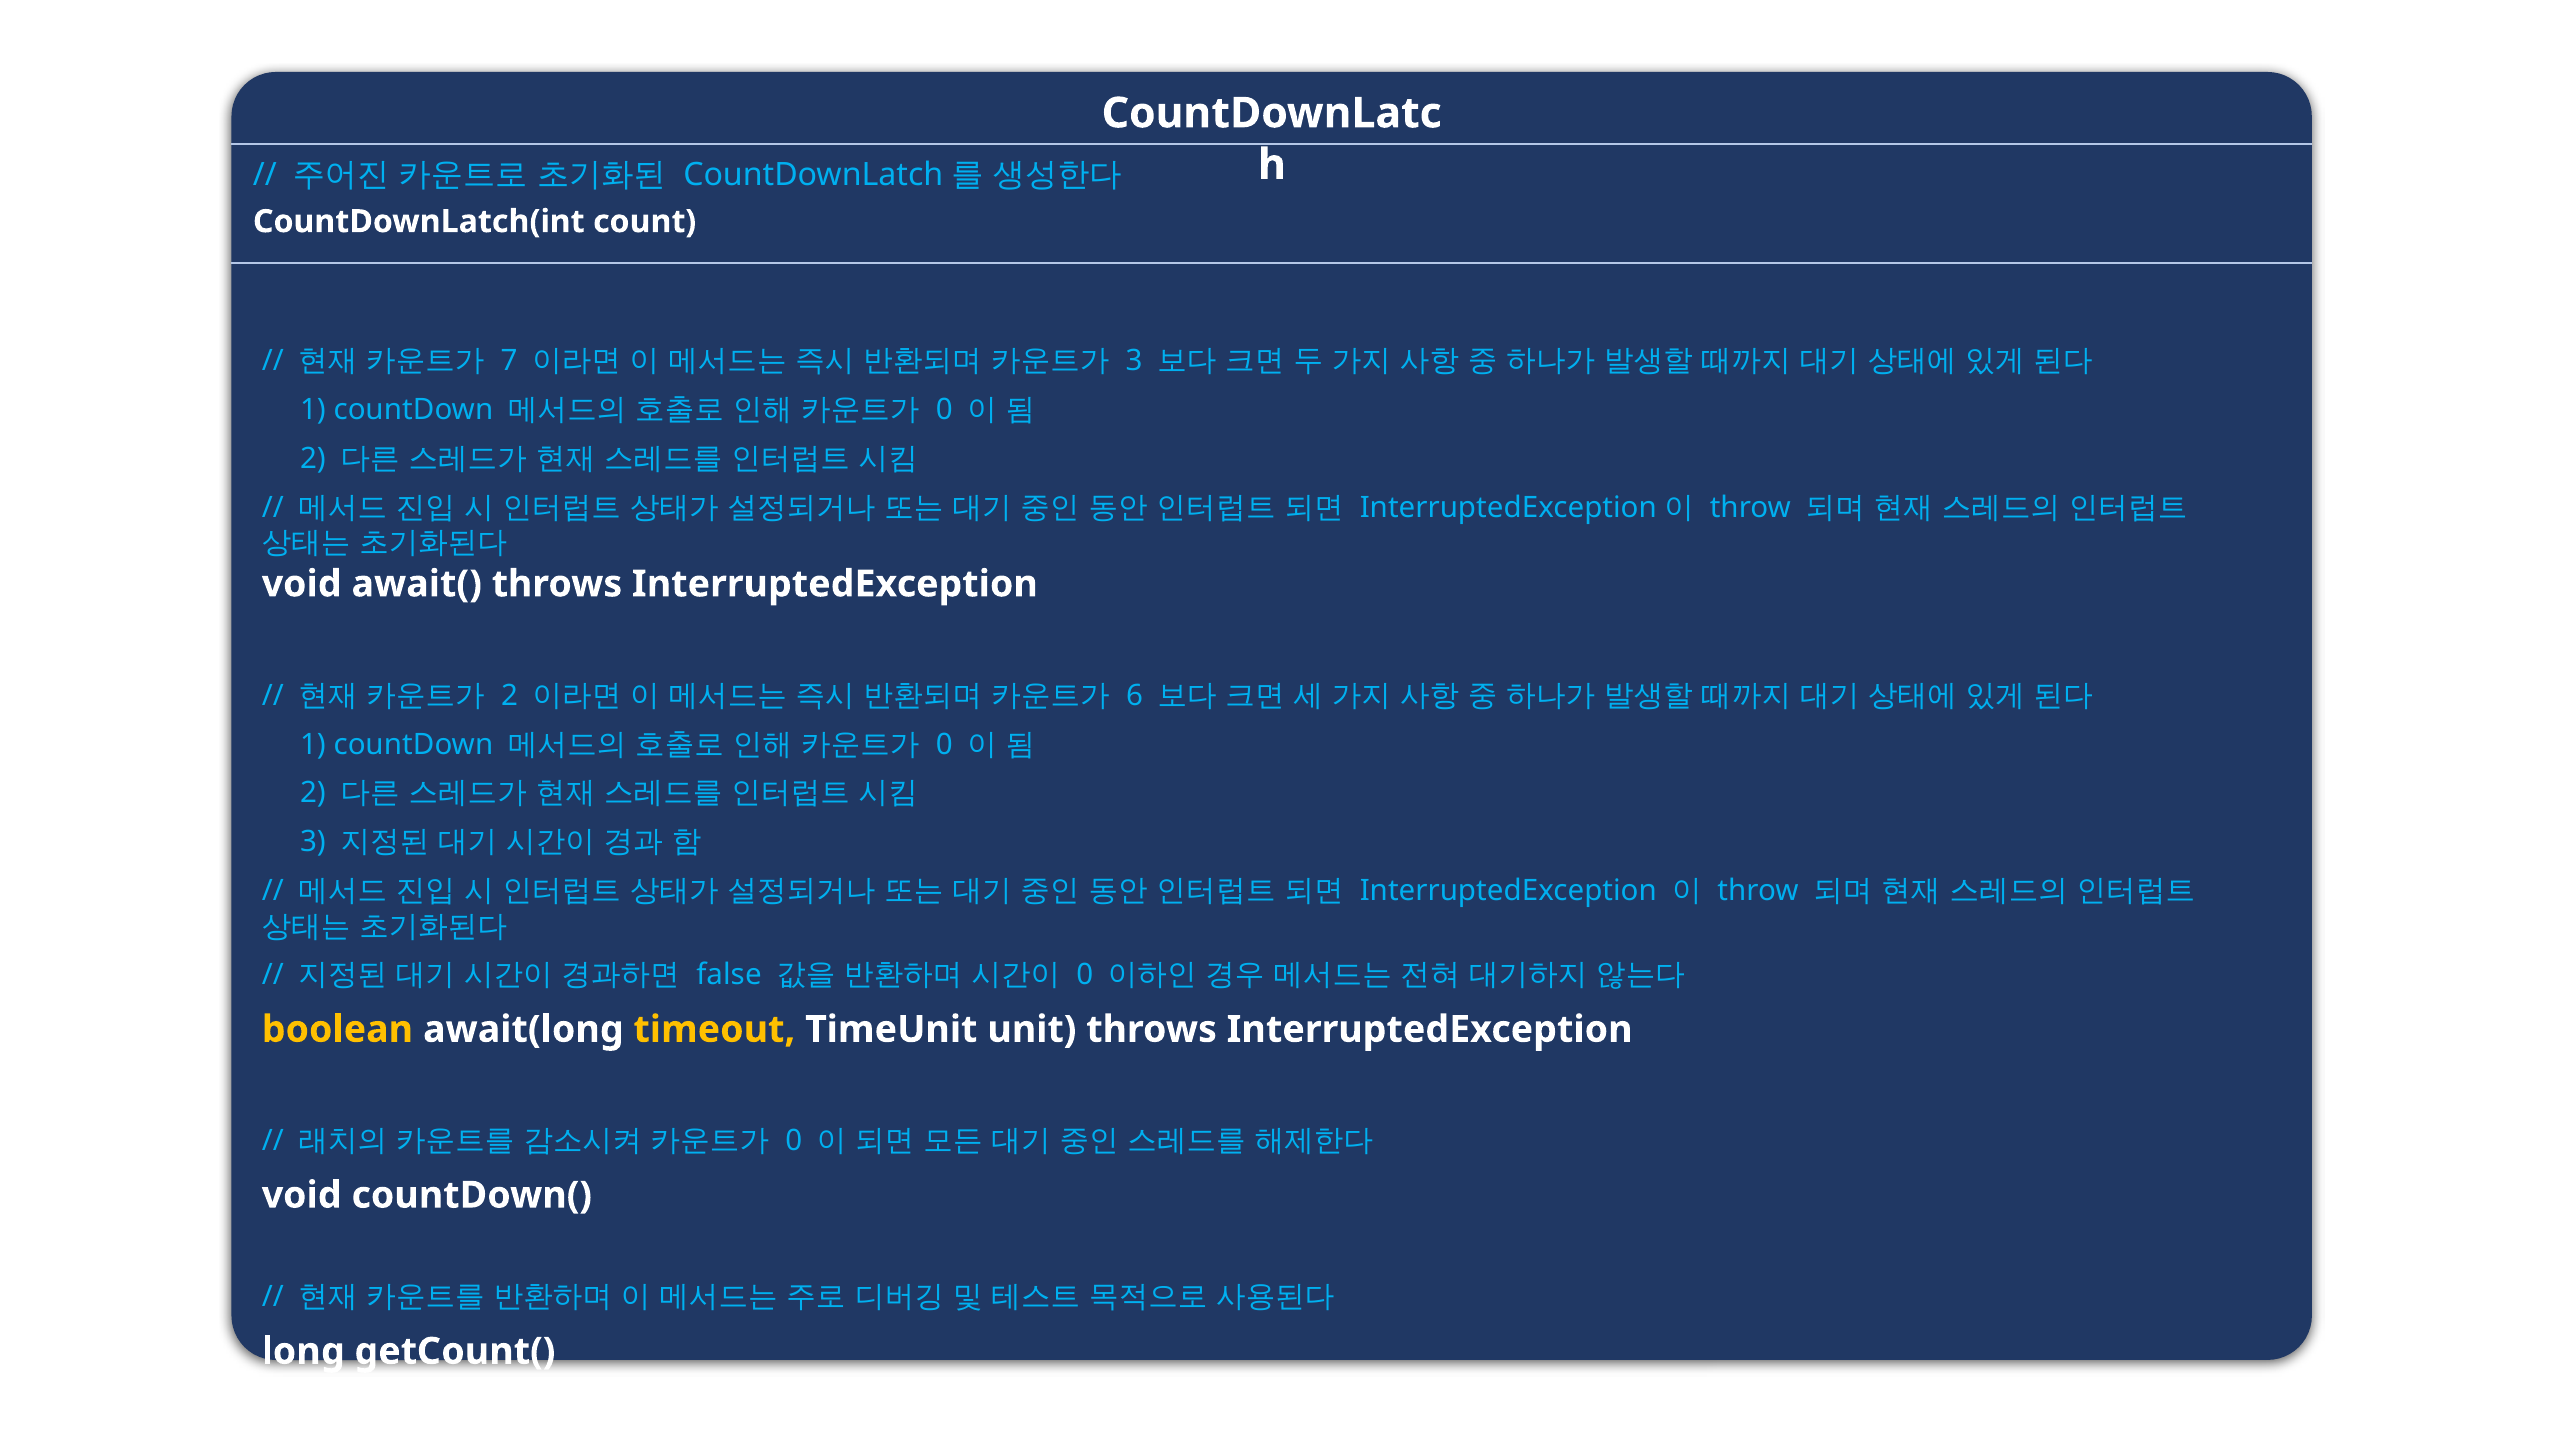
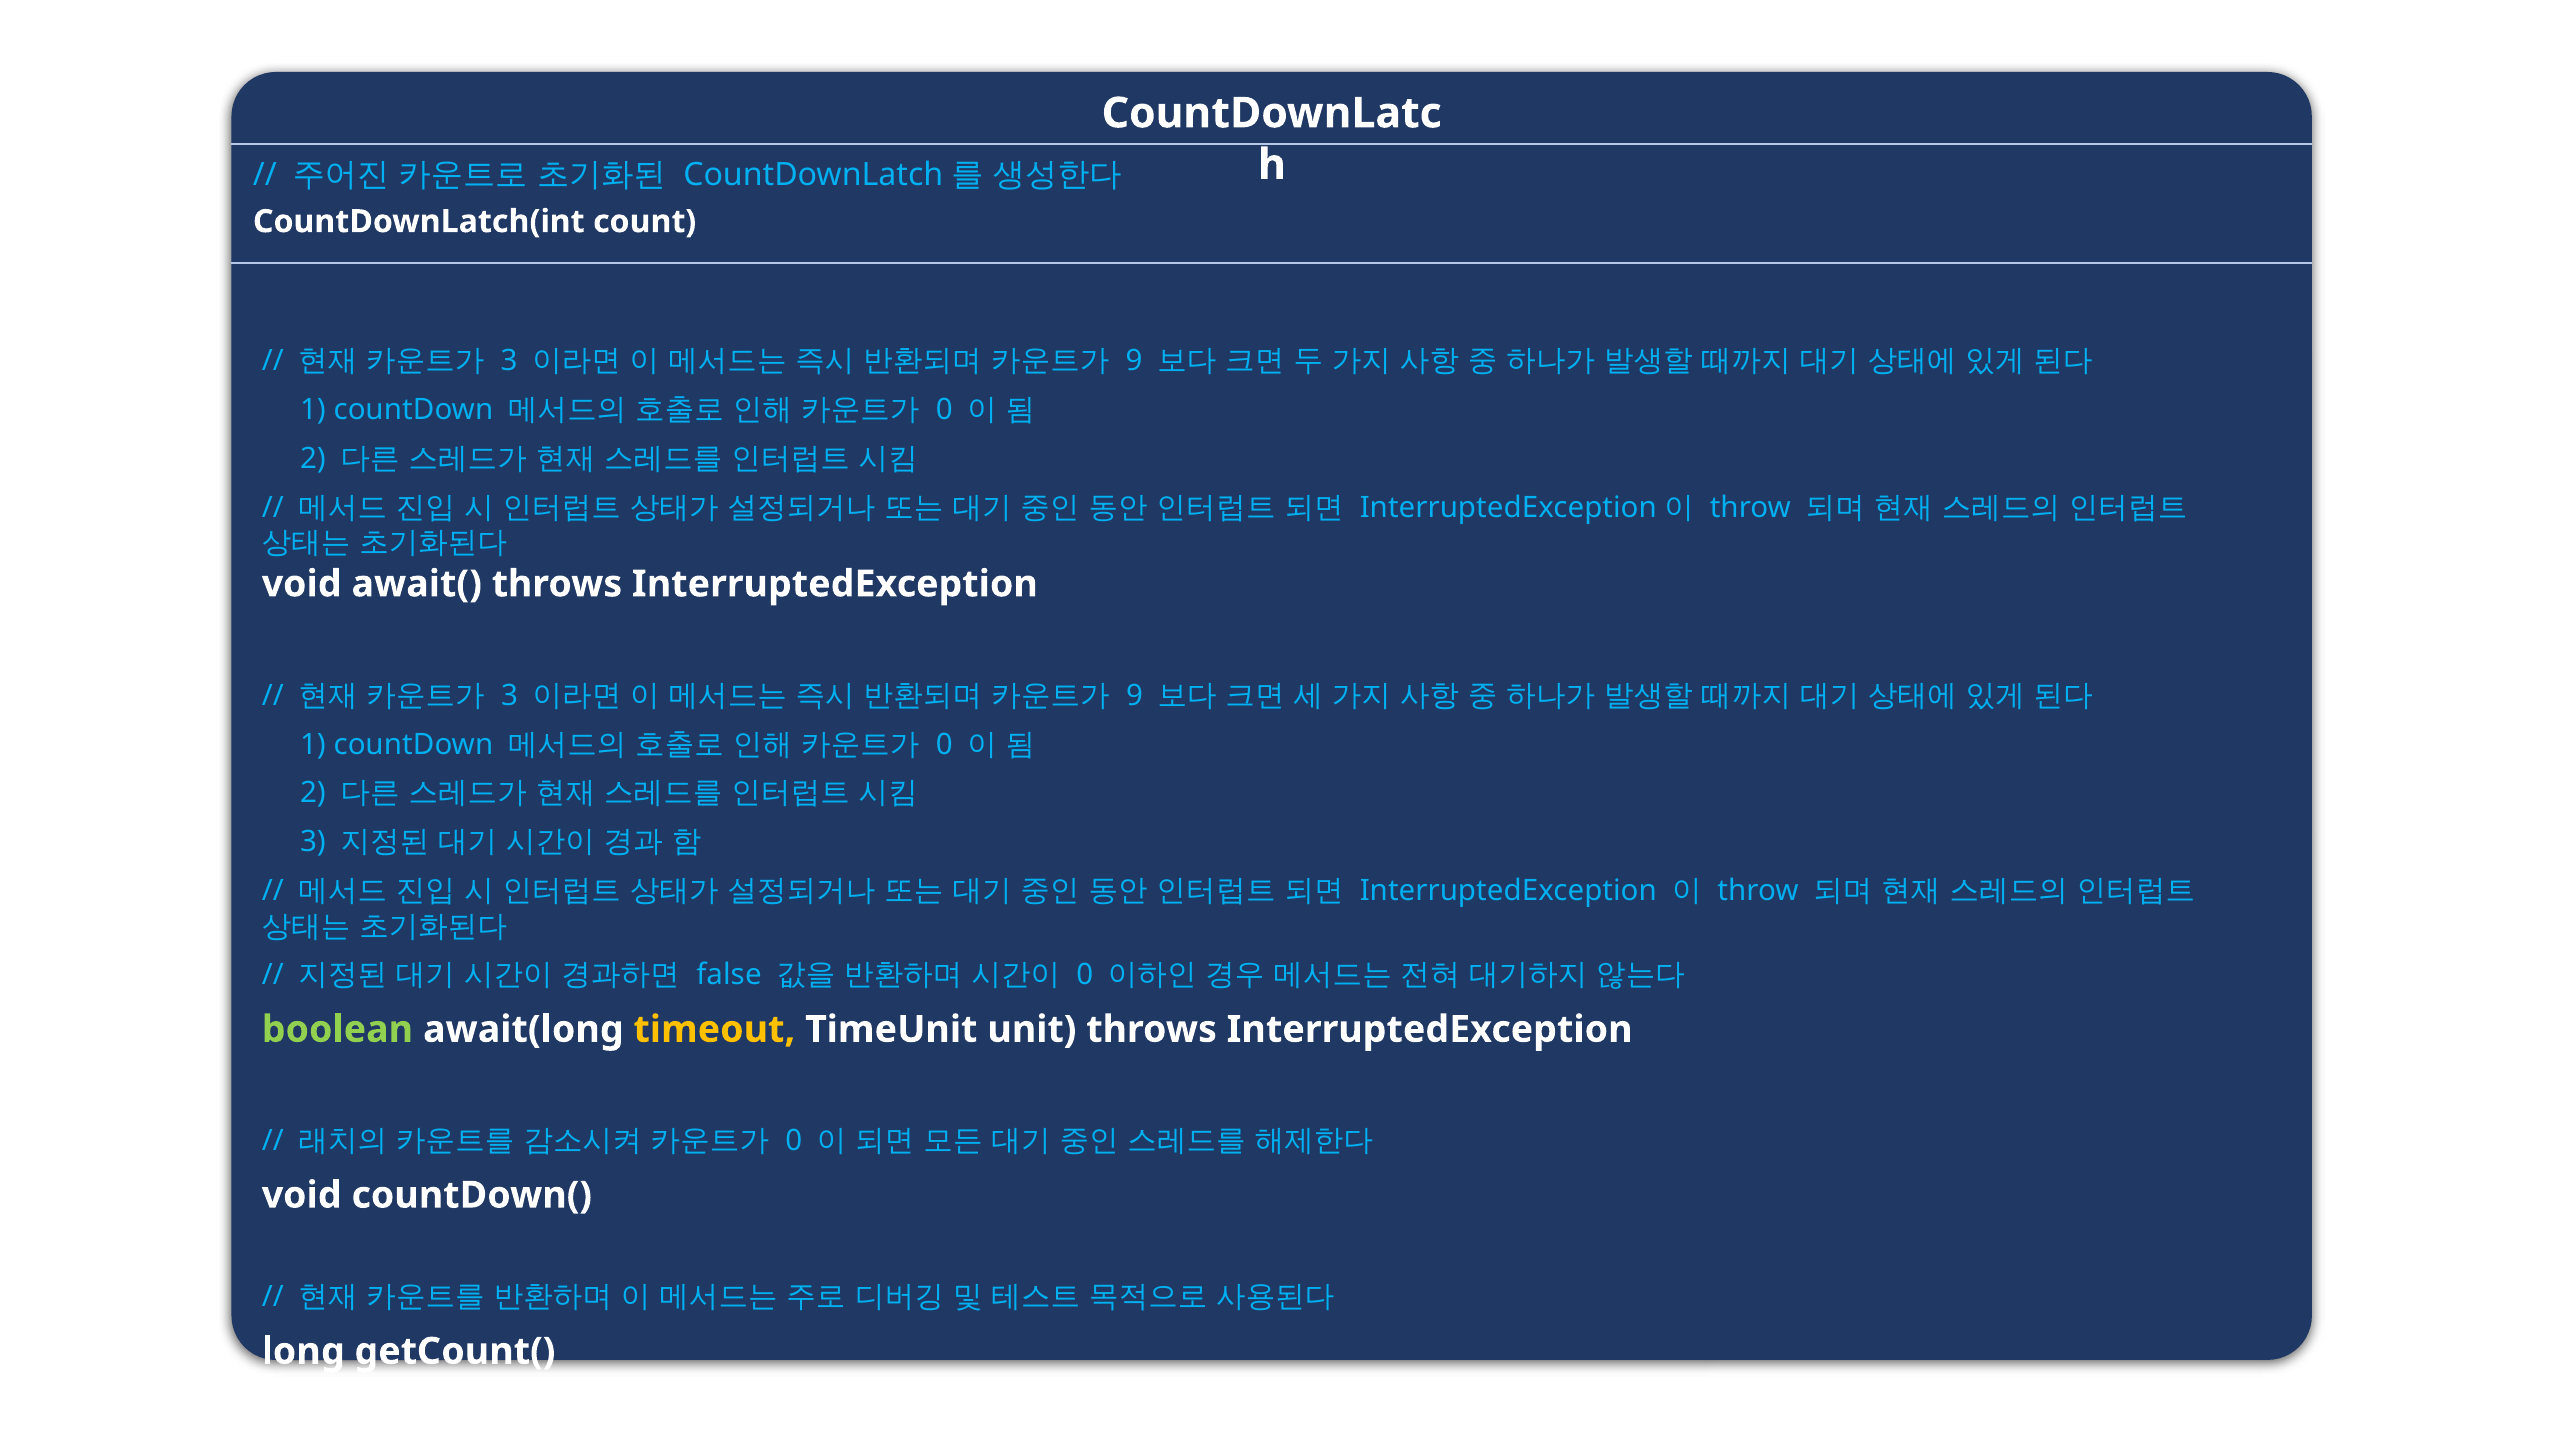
7 at (509, 361): 7 -> 3
3 at (1134, 361): 3 -> 9
2 at (509, 696): 2 -> 3
6 at (1134, 696): 6 -> 9
boolean colour: yellow -> light green
